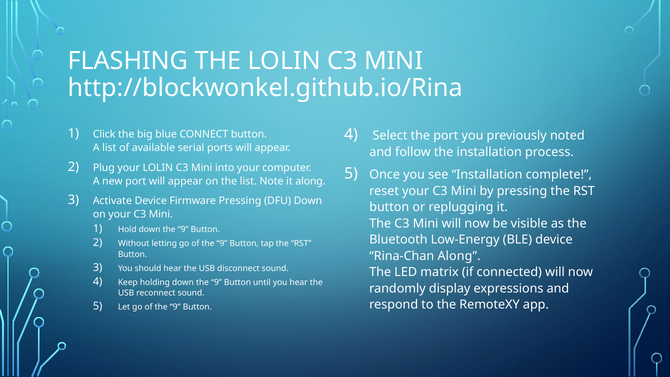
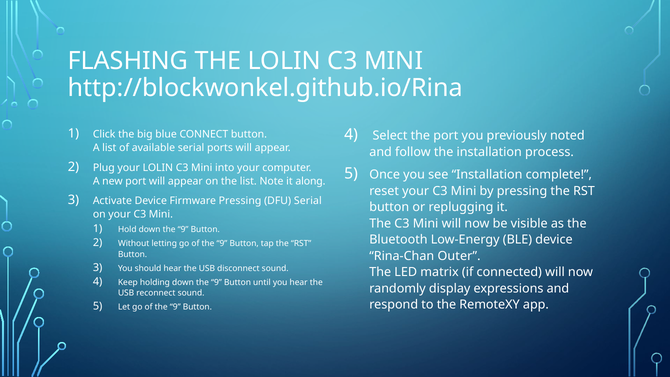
DFU Down: Down -> Serial
Rina-Chan Along: Along -> Outer
